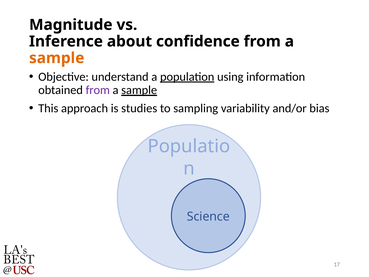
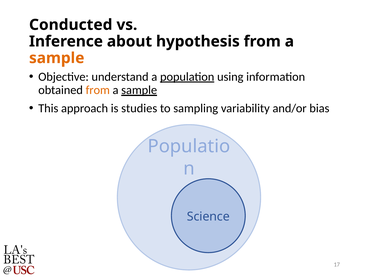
Magnitude: Magnitude -> Conducted
confidence: confidence -> hypothesis
from at (98, 90) colour: purple -> orange
